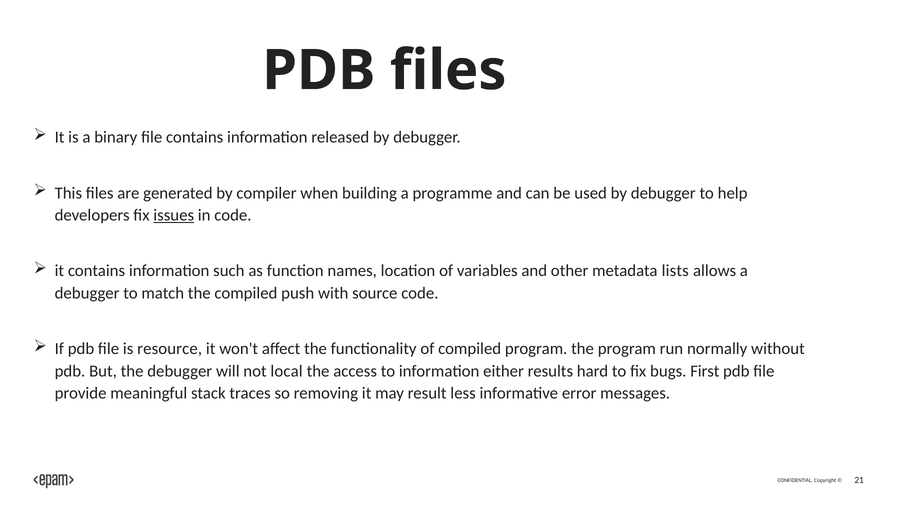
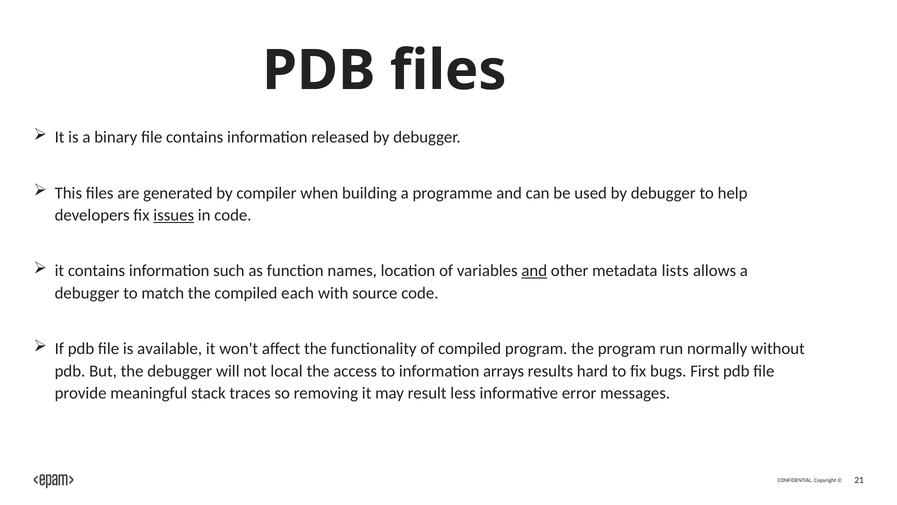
and at (534, 271) underline: none -> present
push: push -> each
resource: resource -> available
either: either -> arrays
